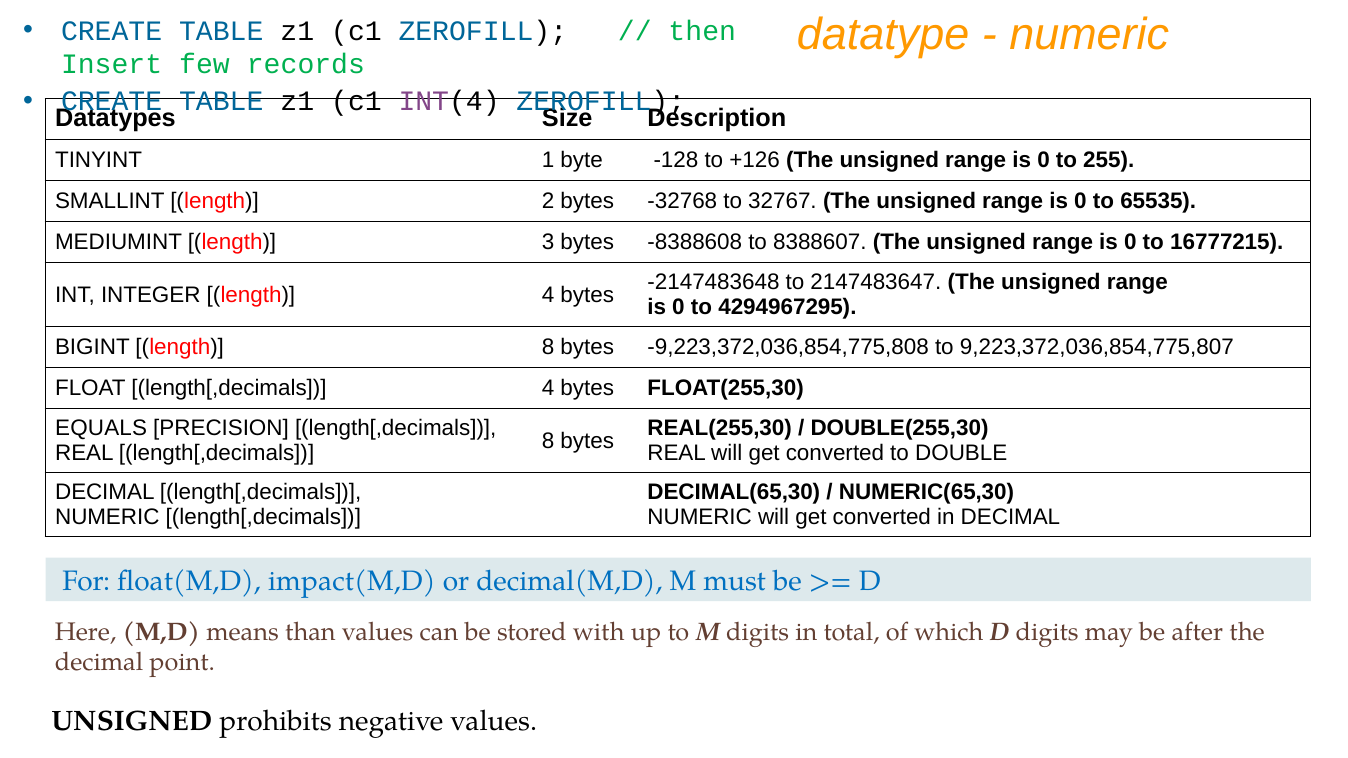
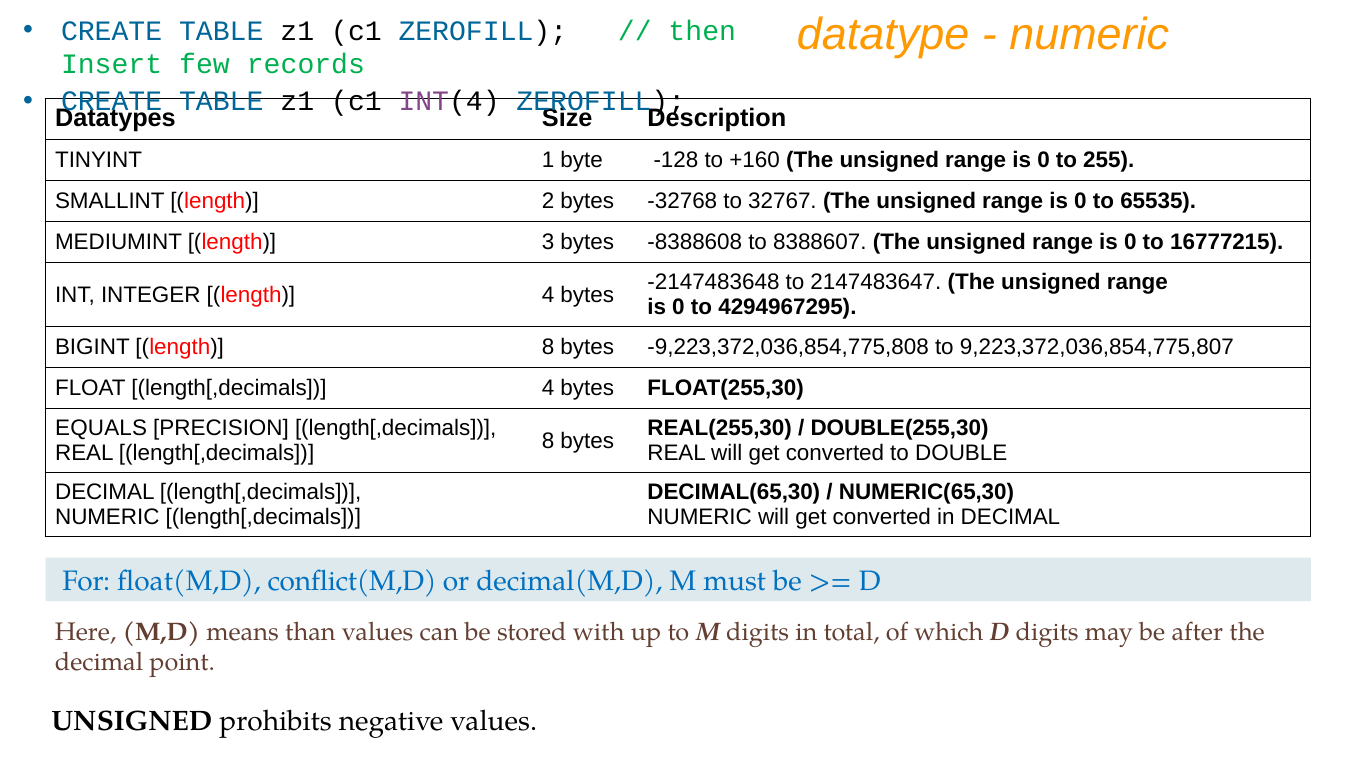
+126: +126 -> +160
impact(M,D: impact(M,D -> conflict(M,D
